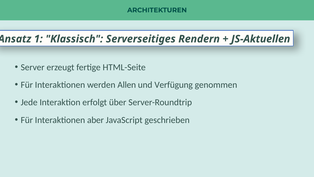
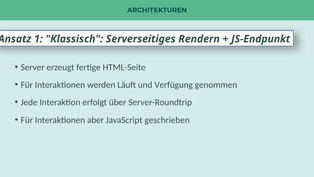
JS-Aktuellen: JS-Aktuellen -> JS-Endpunkt
Allen: Allen -> Läuft
